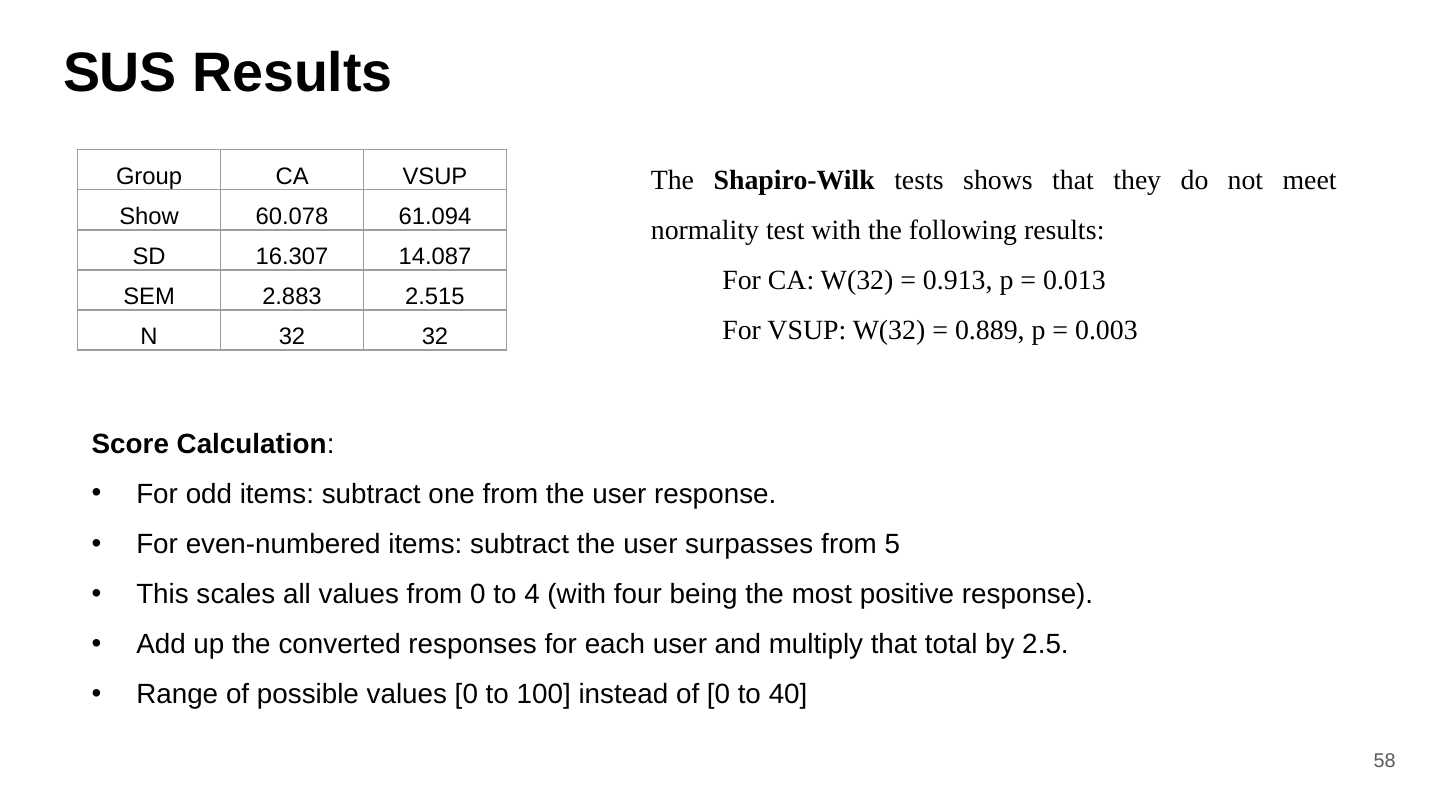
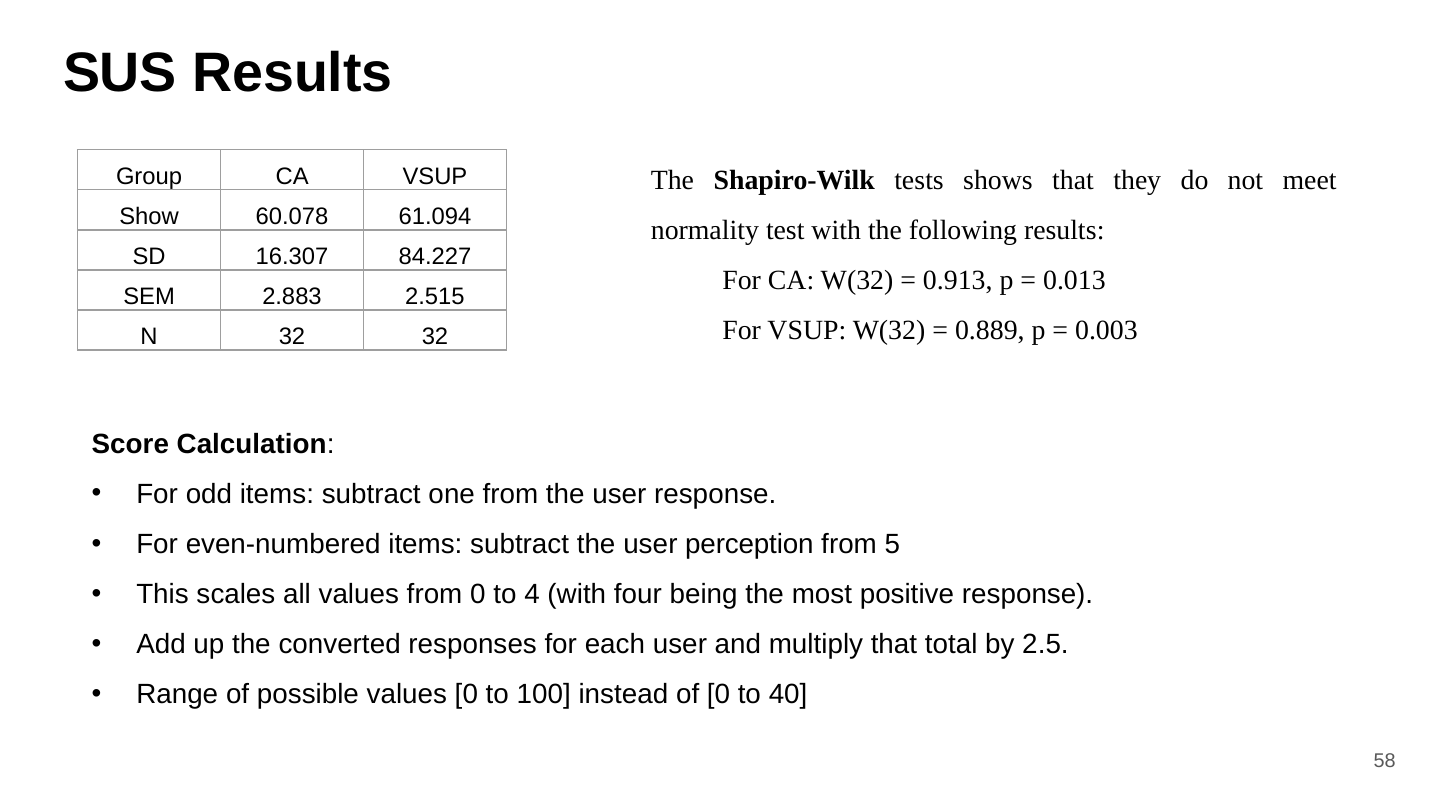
14.087: 14.087 -> 84.227
surpasses: surpasses -> perception
